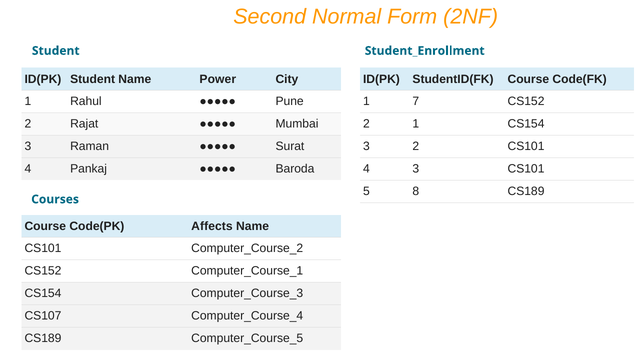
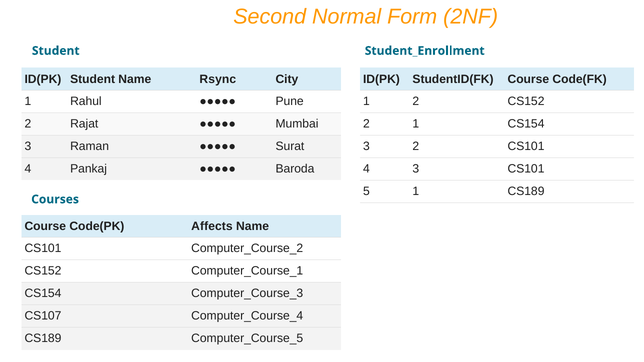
Power: Power -> Rsync
1 7: 7 -> 2
5 8: 8 -> 1
